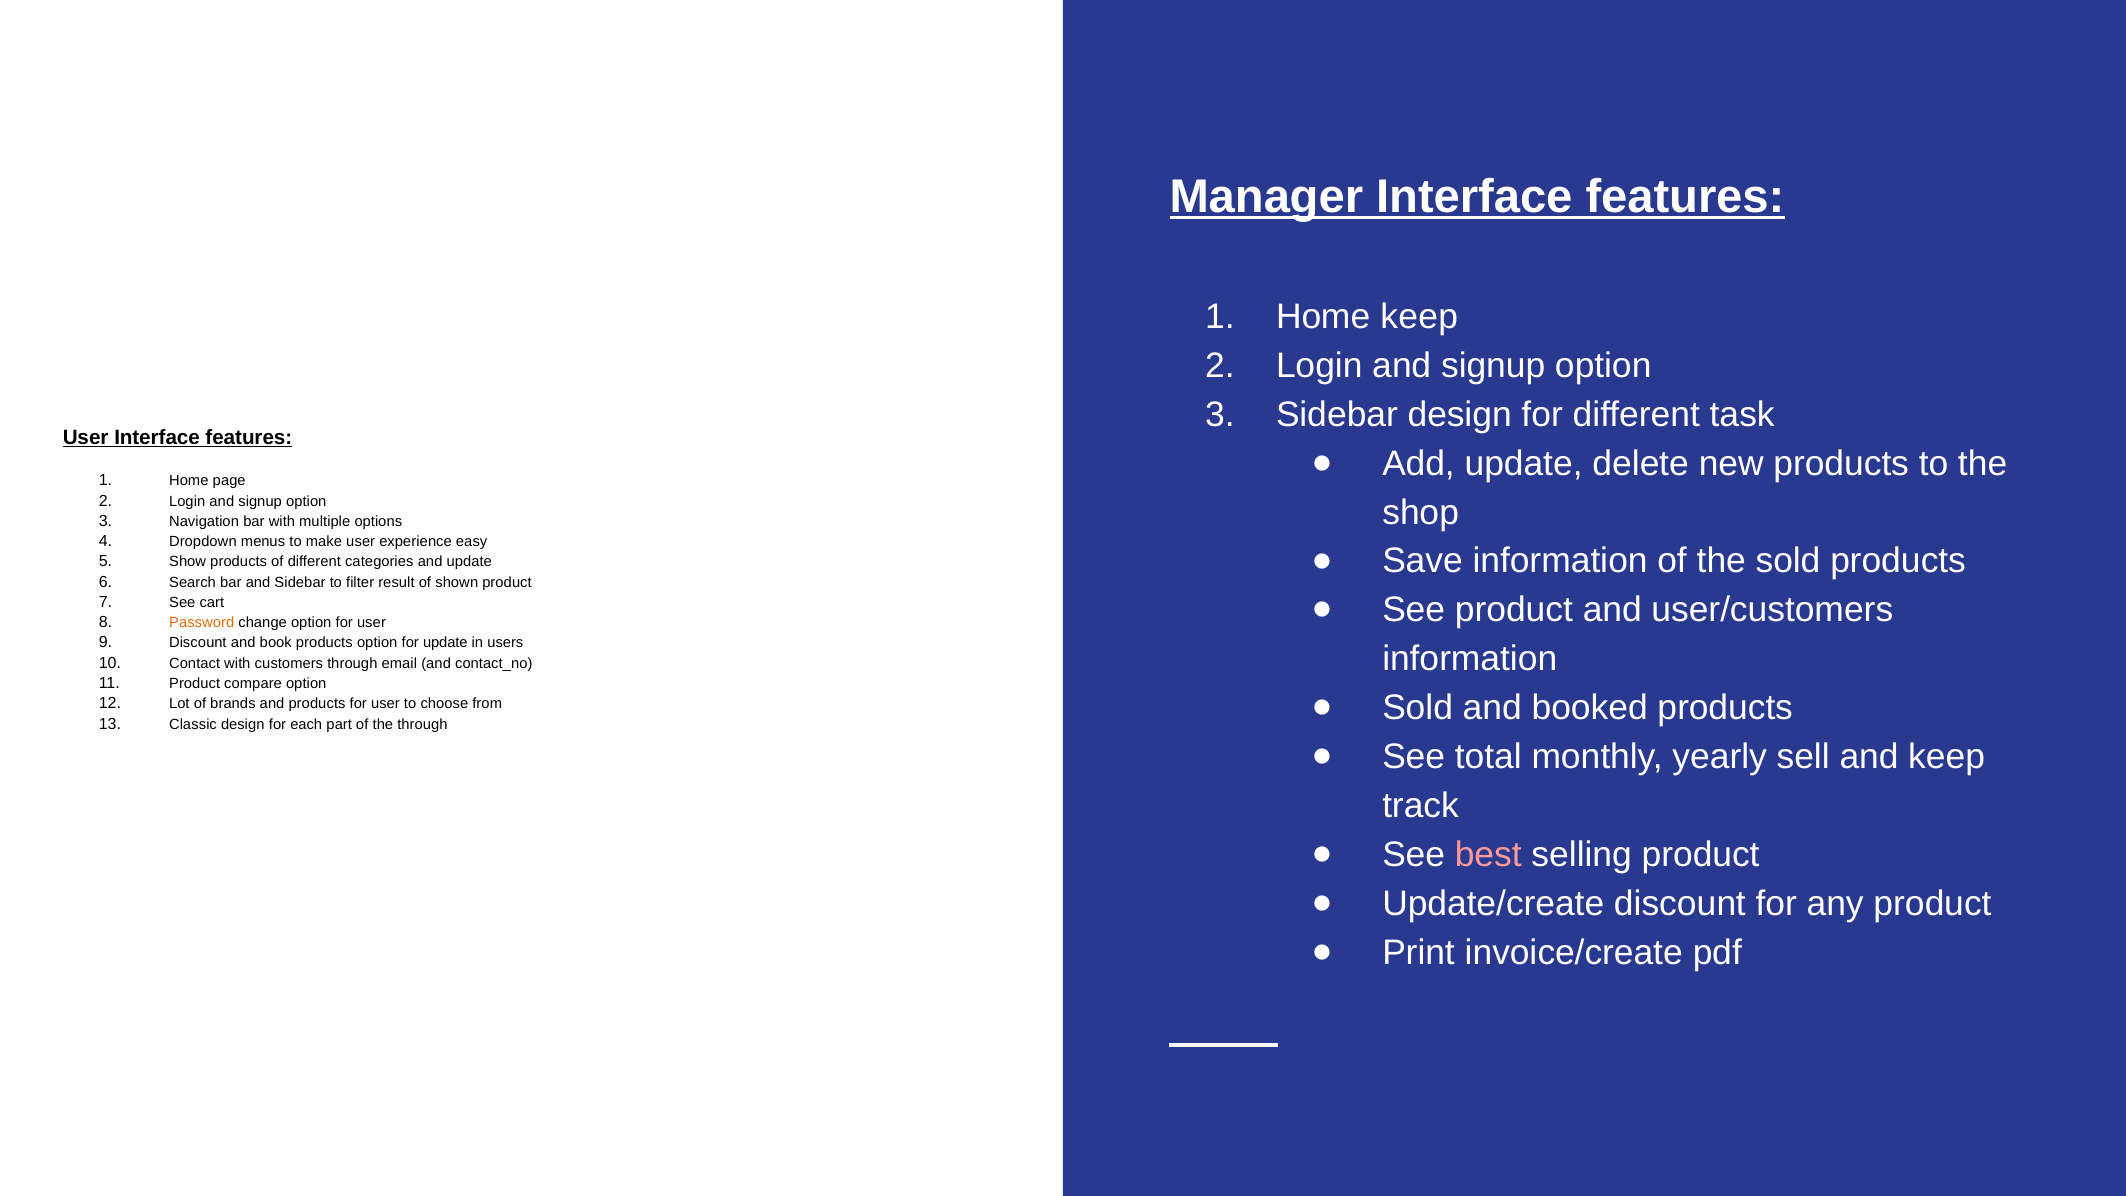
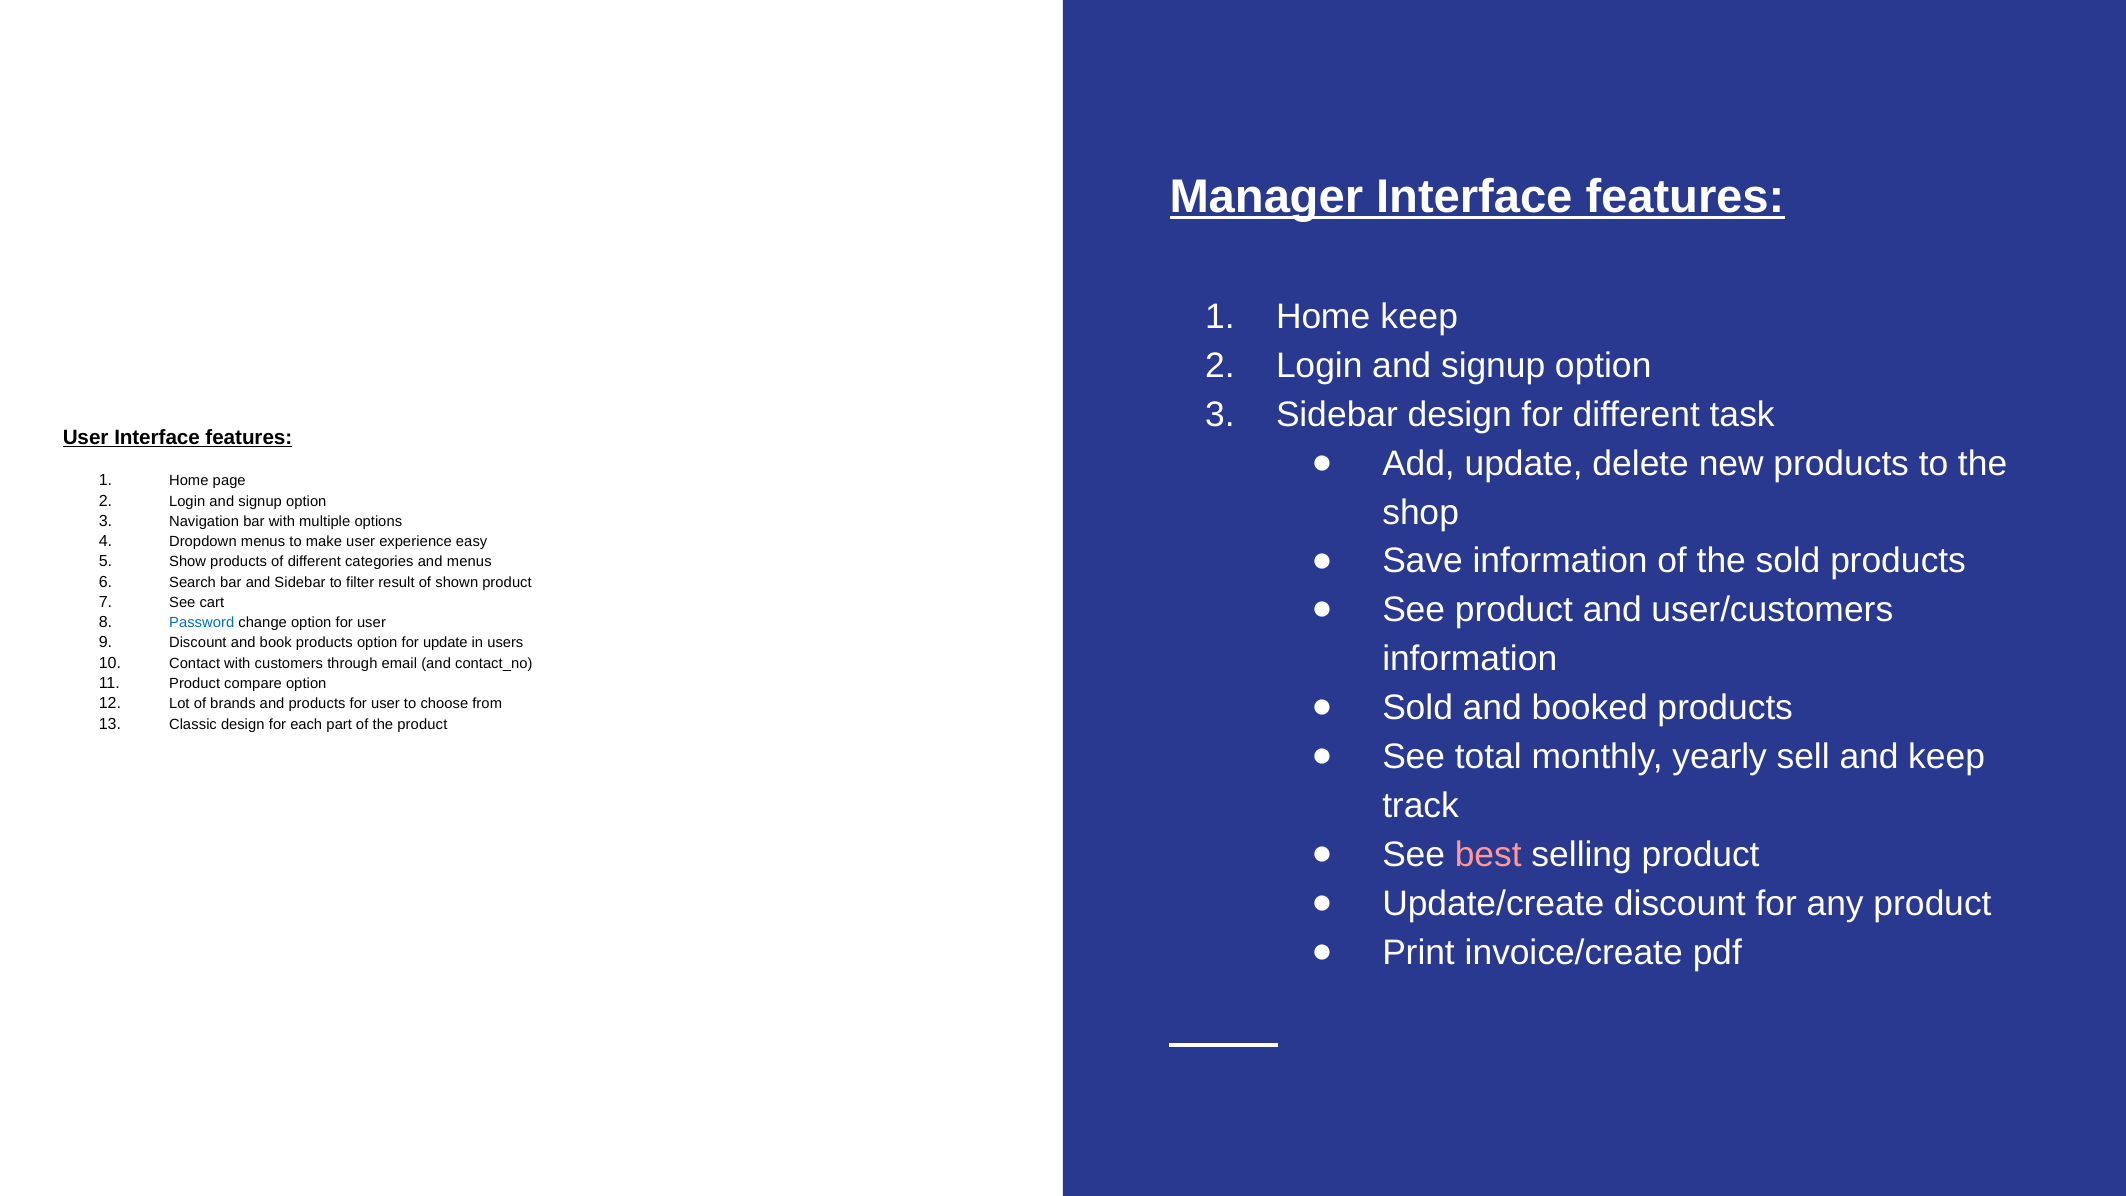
and update: update -> menus
Password colour: orange -> blue
the through: through -> product
